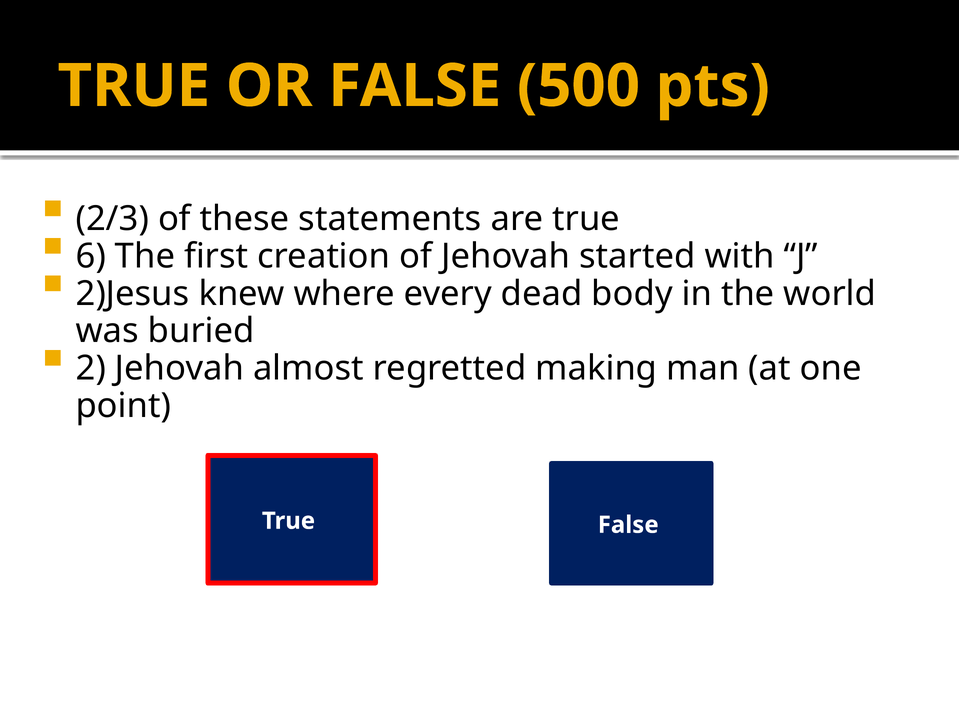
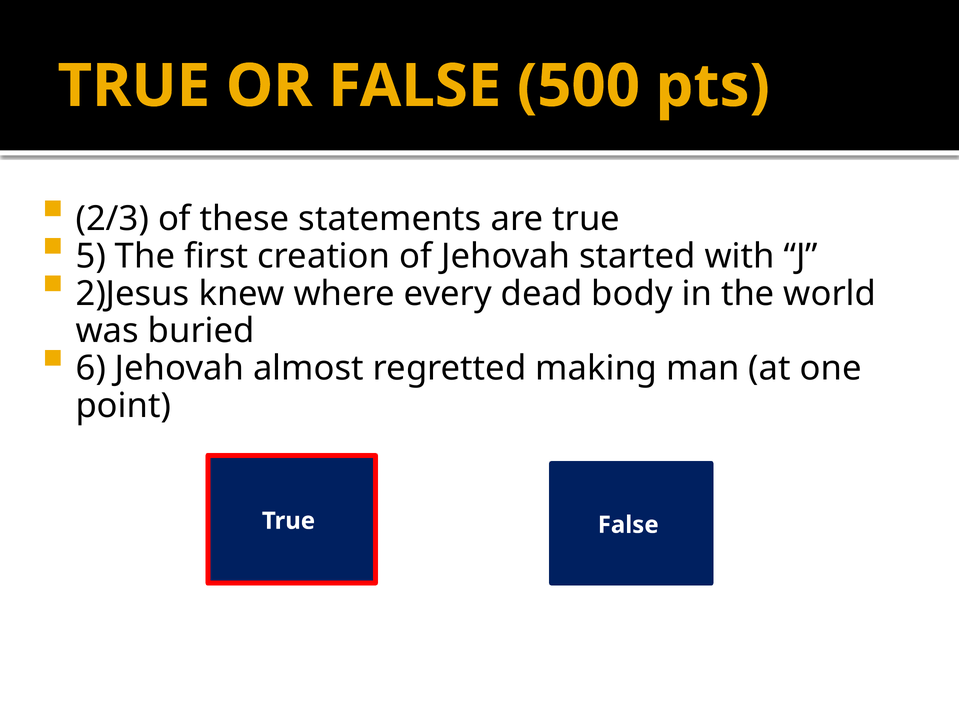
6: 6 -> 5
2: 2 -> 6
